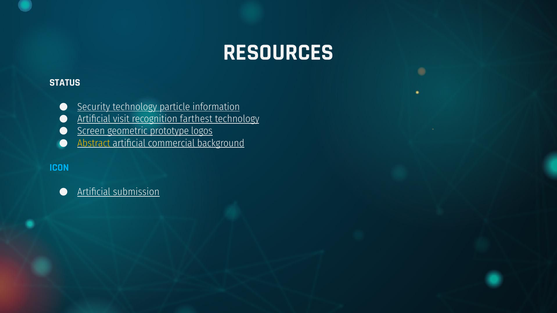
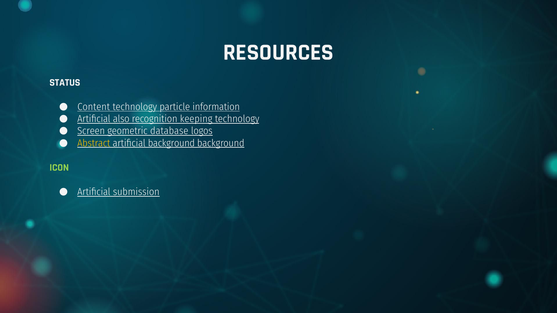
Security: Security -> Content
visit: visit -> also
farthest: farthest -> keeping
prototype: prototype -> database
artificial commercial: commercial -> background
ICON colour: light blue -> light green
